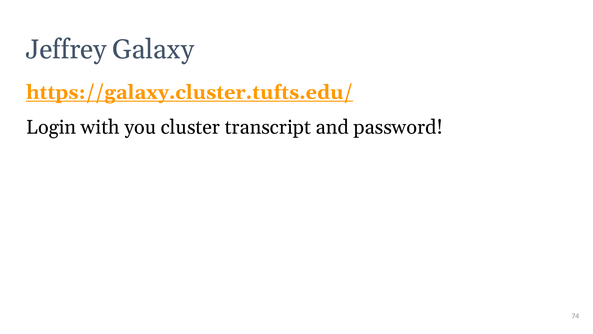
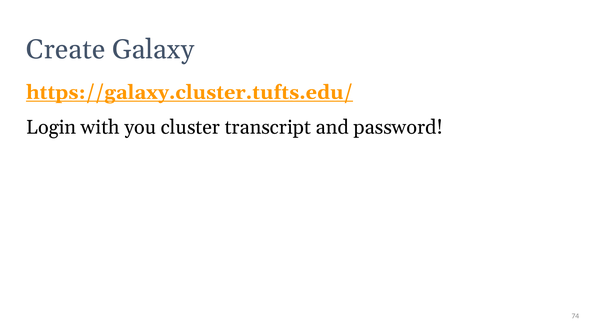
Jeffrey: Jeffrey -> Create
